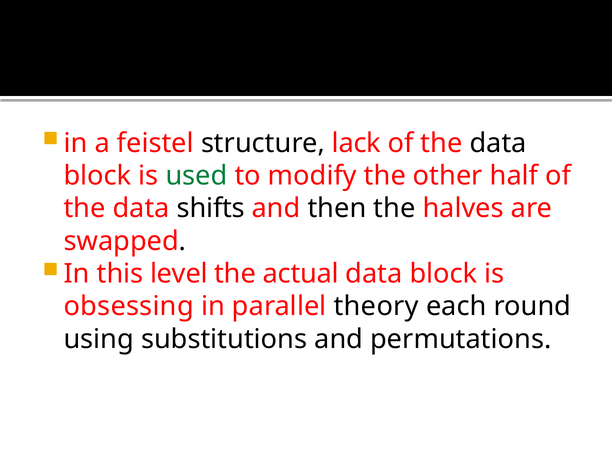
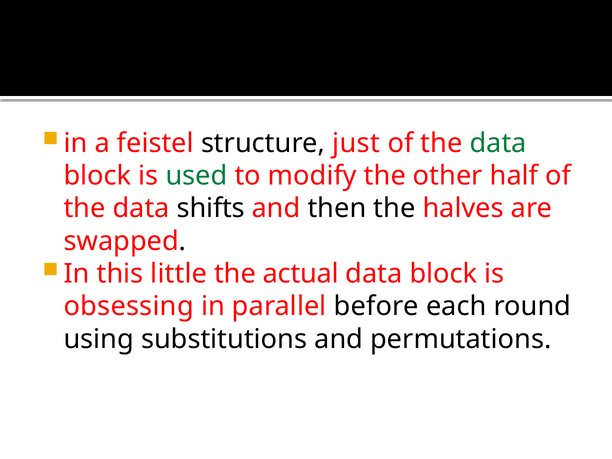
lack: lack -> just
data at (498, 143) colour: black -> green
level: level -> little
theory: theory -> before
